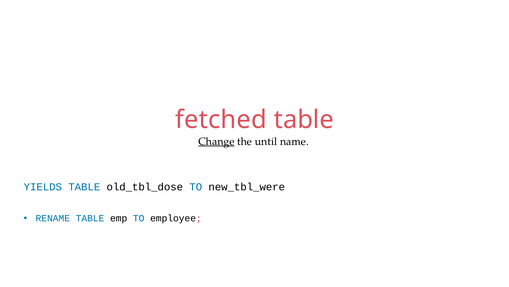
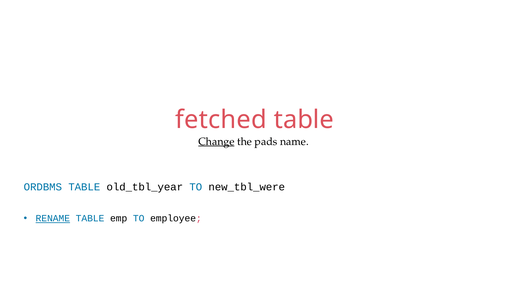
until: until -> pads
YIELDS: YIELDS -> ORDBMS
old_tbl_dose: old_tbl_dose -> old_tbl_year
RENAME underline: none -> present
